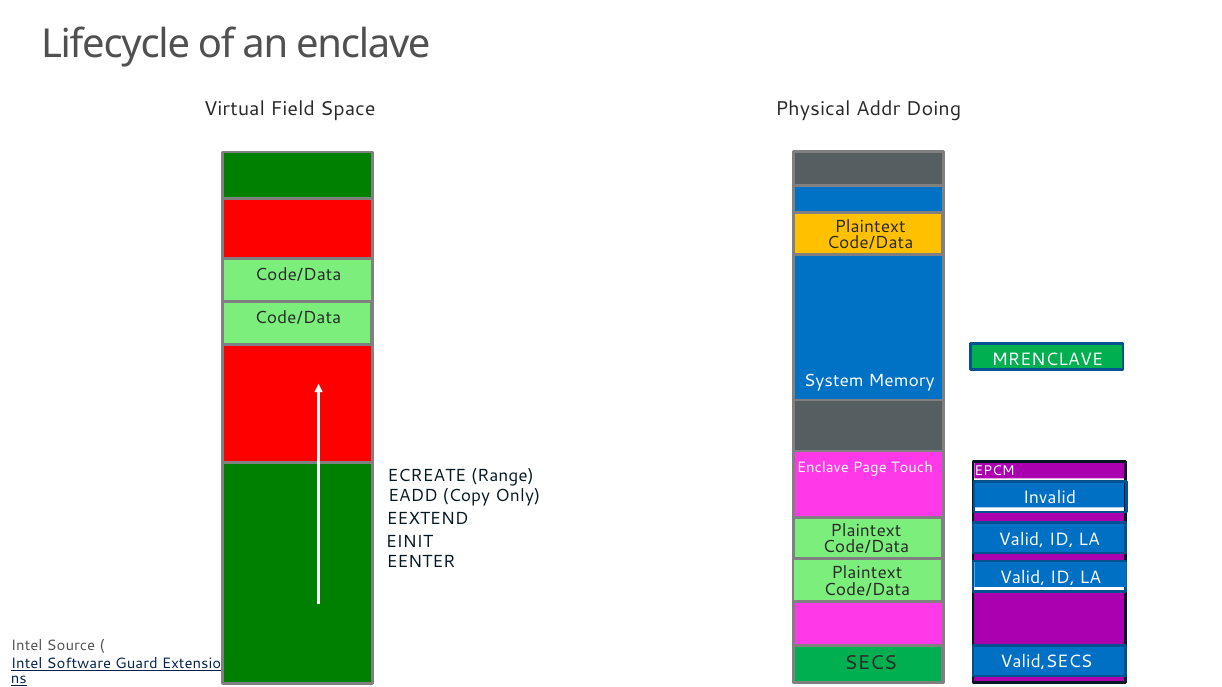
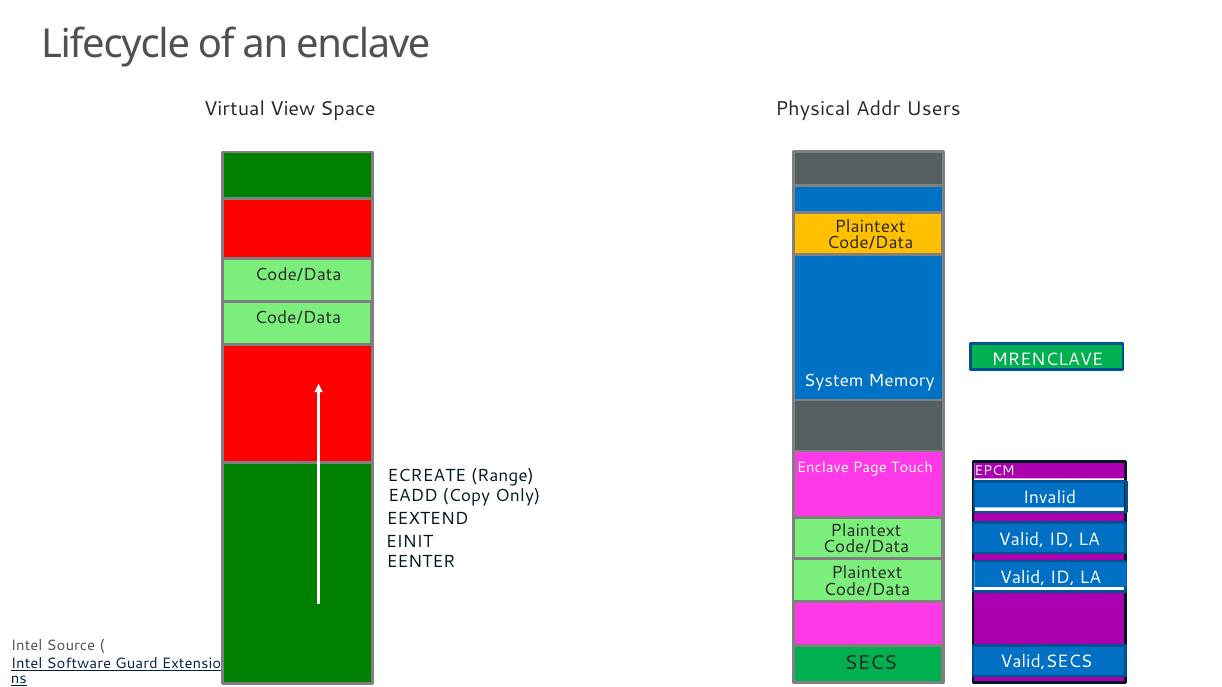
Field: Field -> View
Doing: Doing -> Users
